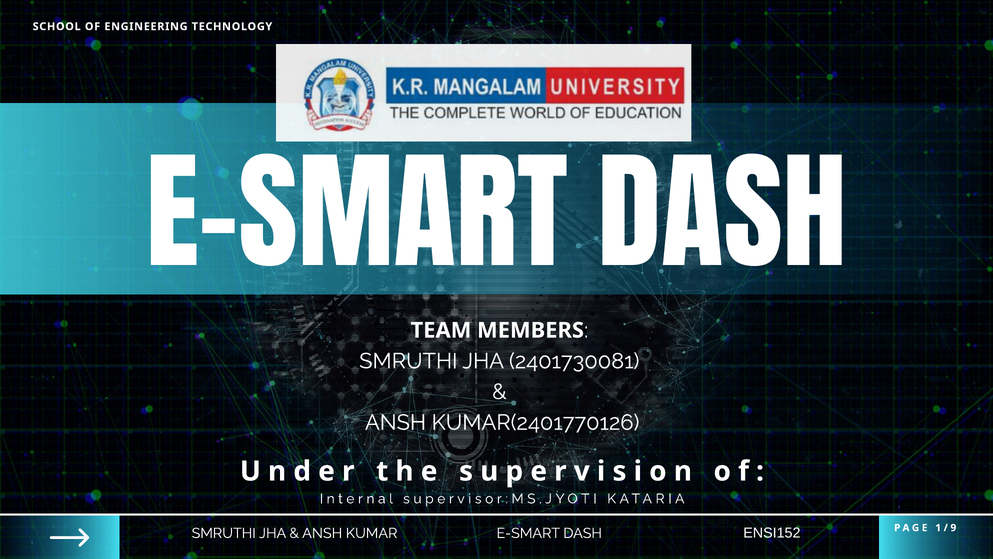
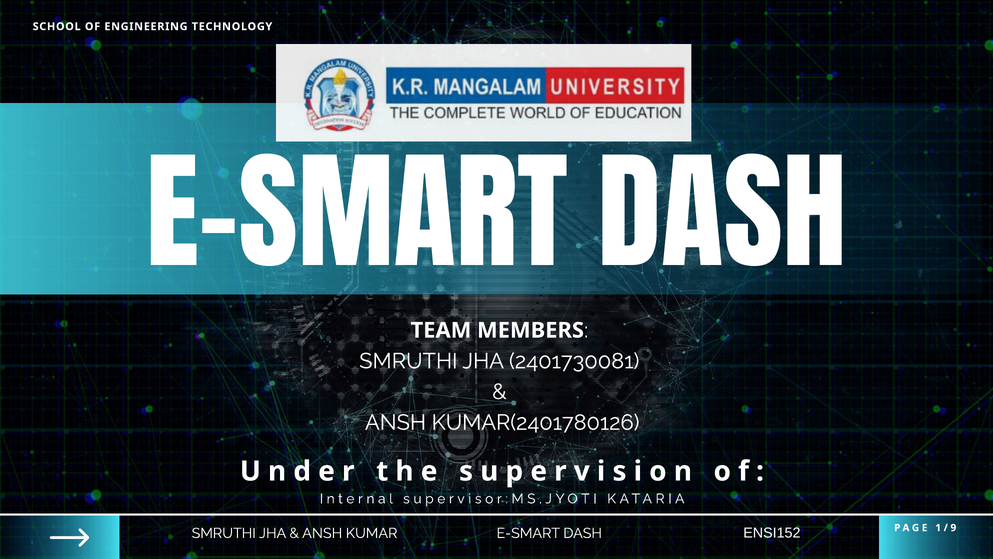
KUMAR(2401770126: KUMAR(2401770126 -> KUMAR(2401780126
